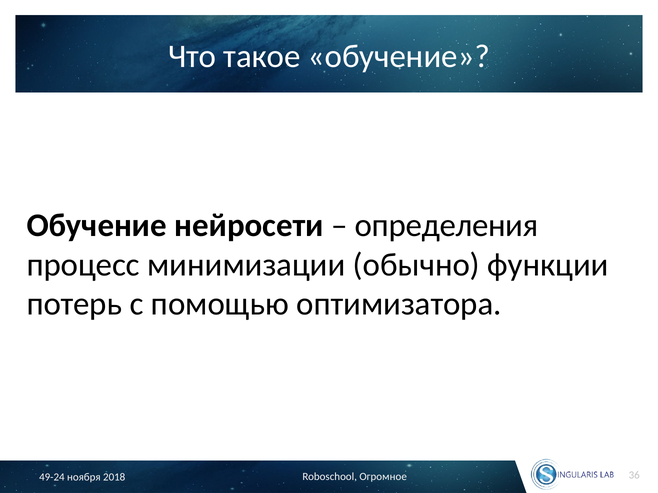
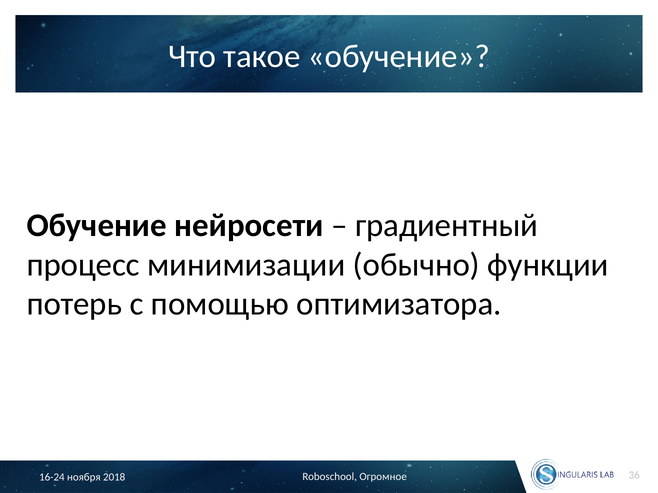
определения: определения -> градиентный
49-24: 49-24 -> 16-24
